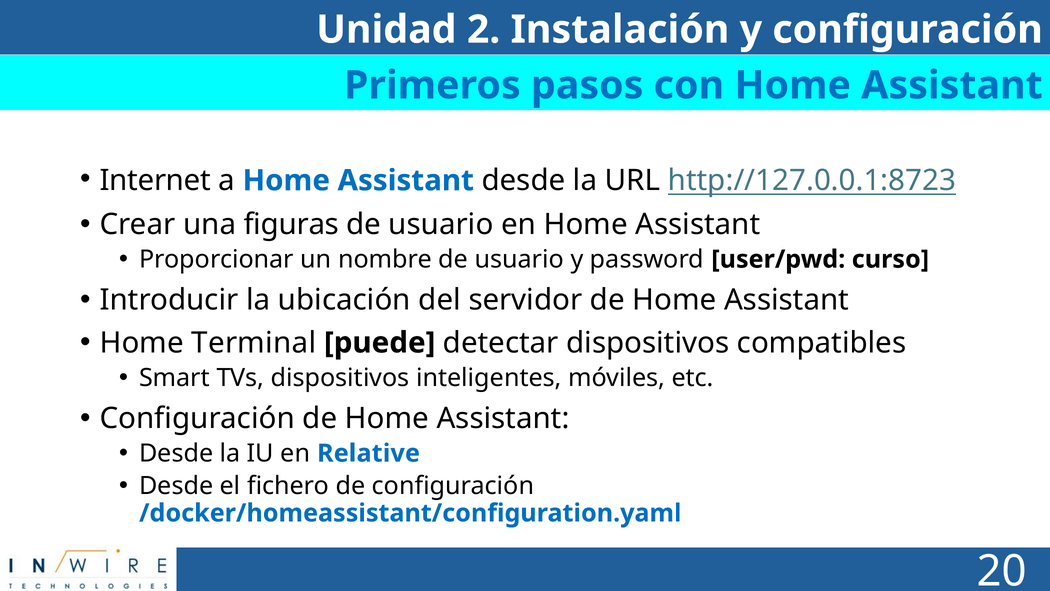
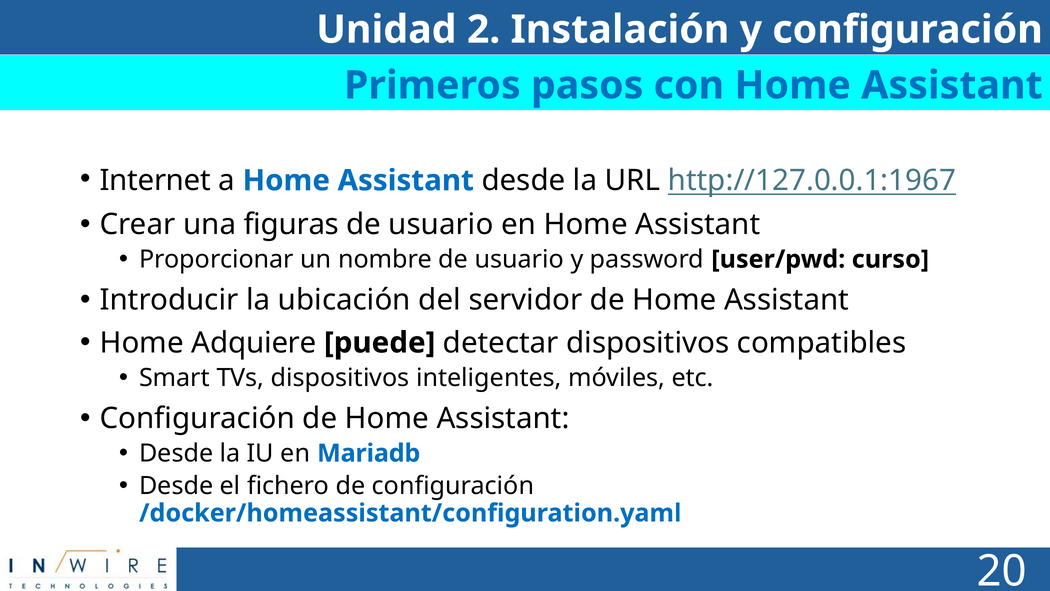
http://127.0.0.1:8723: http://127.0.0.1:8723 -> http://127.0.0.1:1967
Terminal: Terminal -> Adquiere
Relative: Relative -> Mariadb
